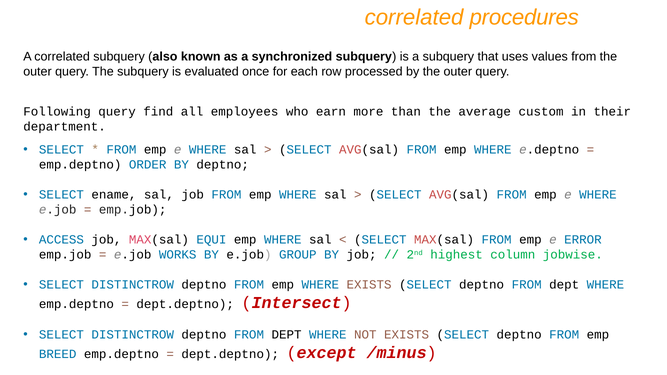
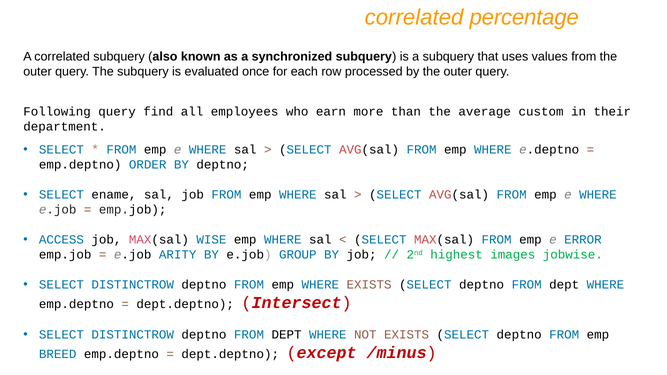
procedures: procedures -> percentage
EQUI: EQUI -> WISE
WORKS: WORKS -> ARITY
column: column -> images
